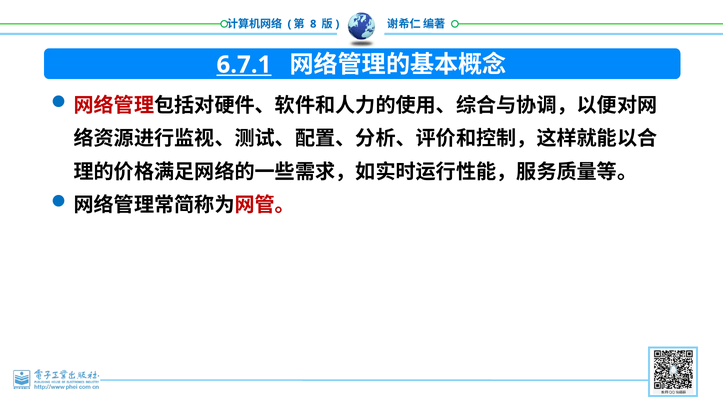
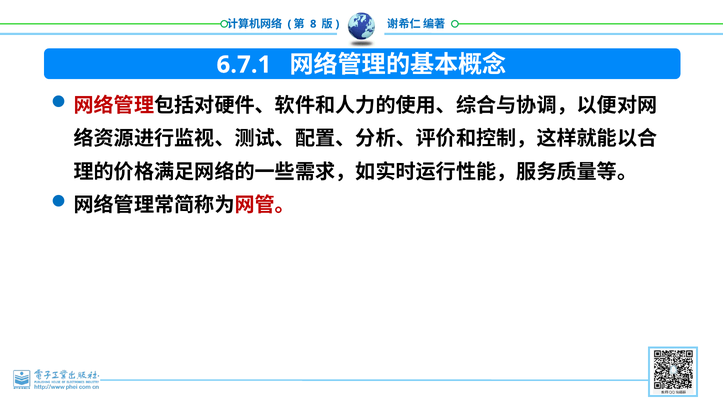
6.7.1 underline: present -> none
